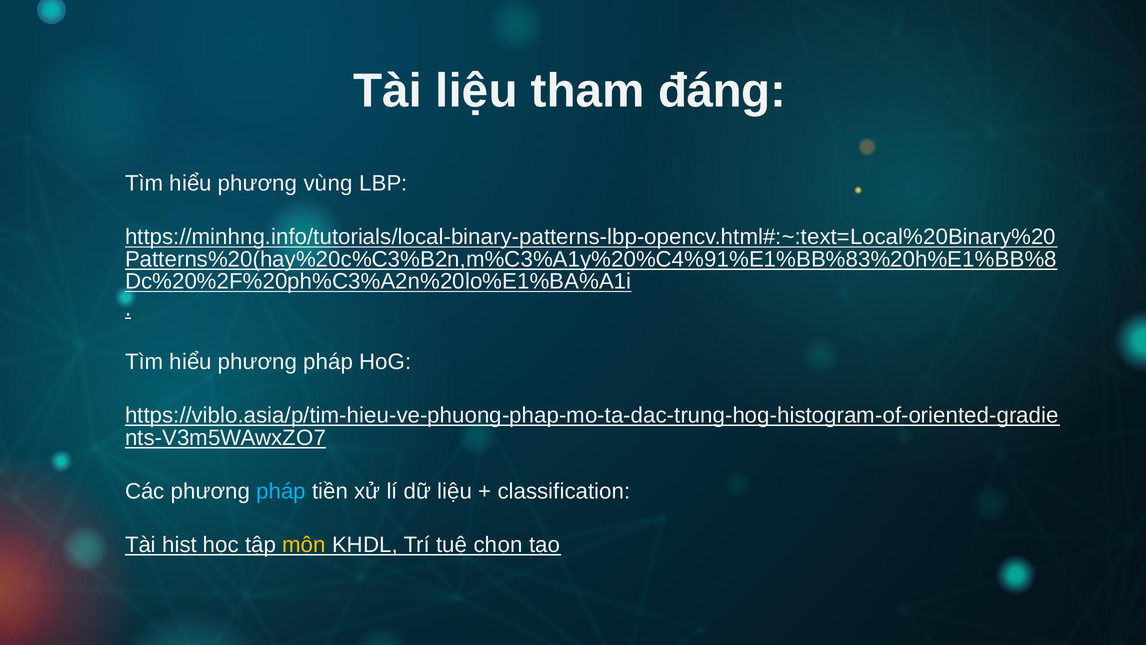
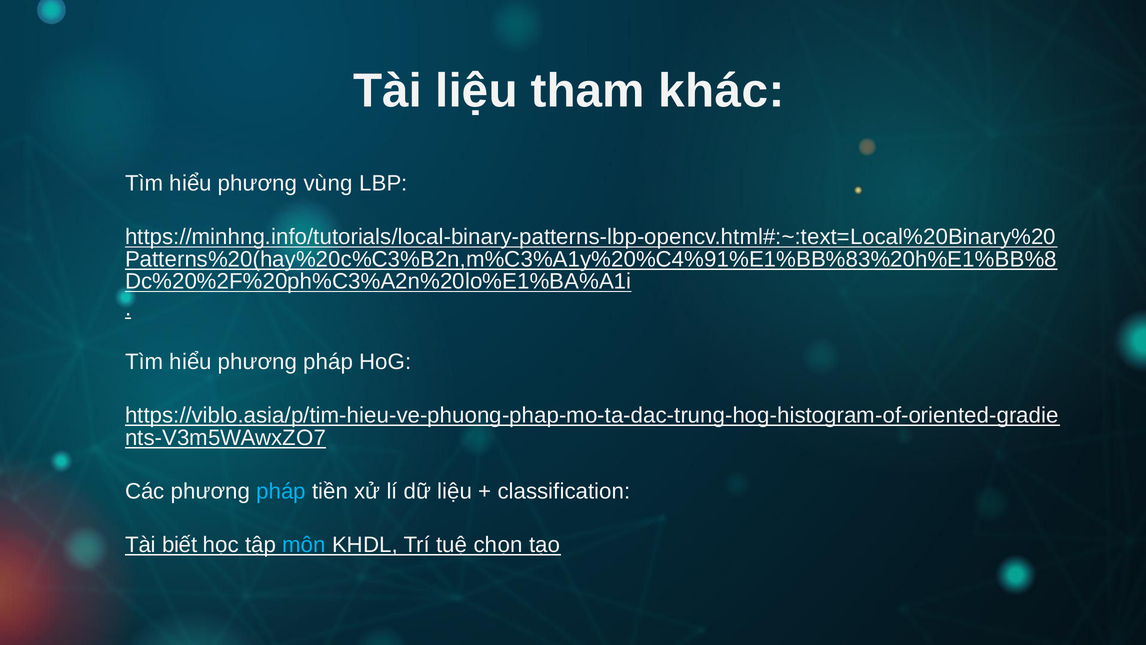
đáng: đáng -> khác
hist: hist -> biết
môn colour: yellow -> light blue
